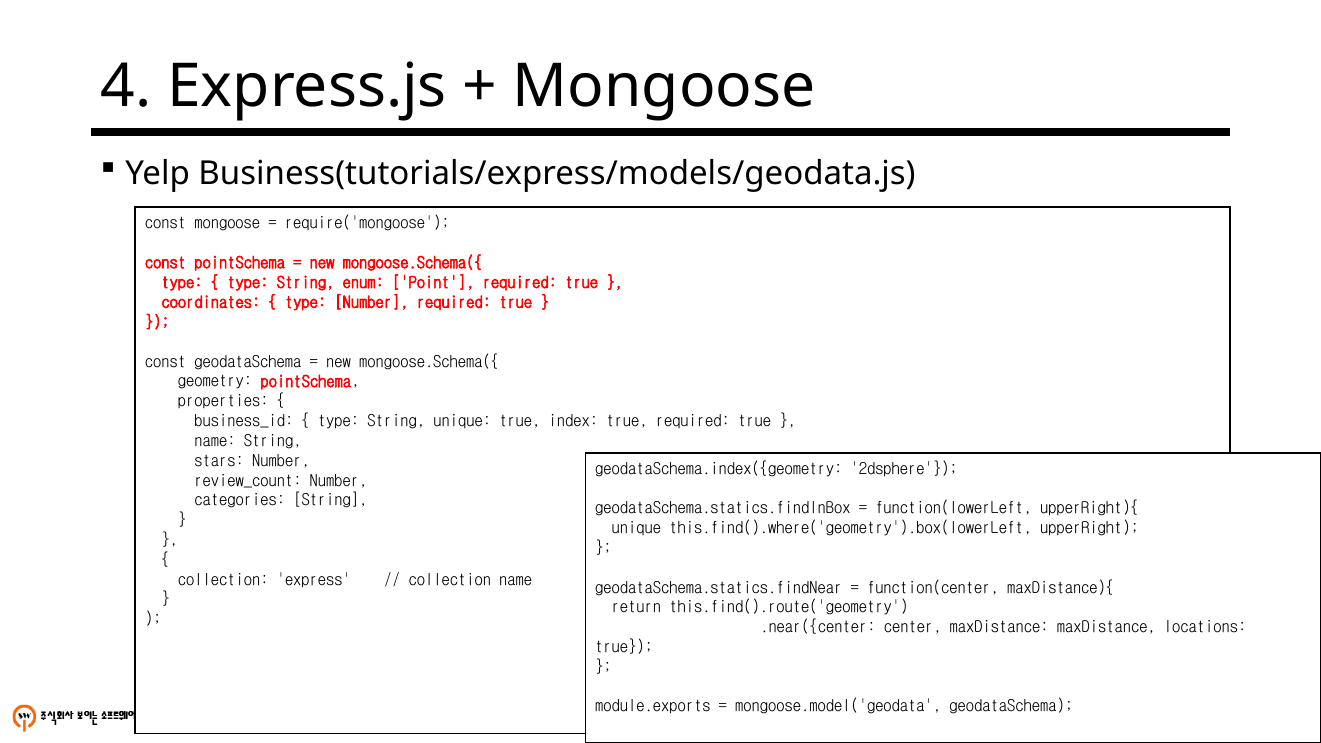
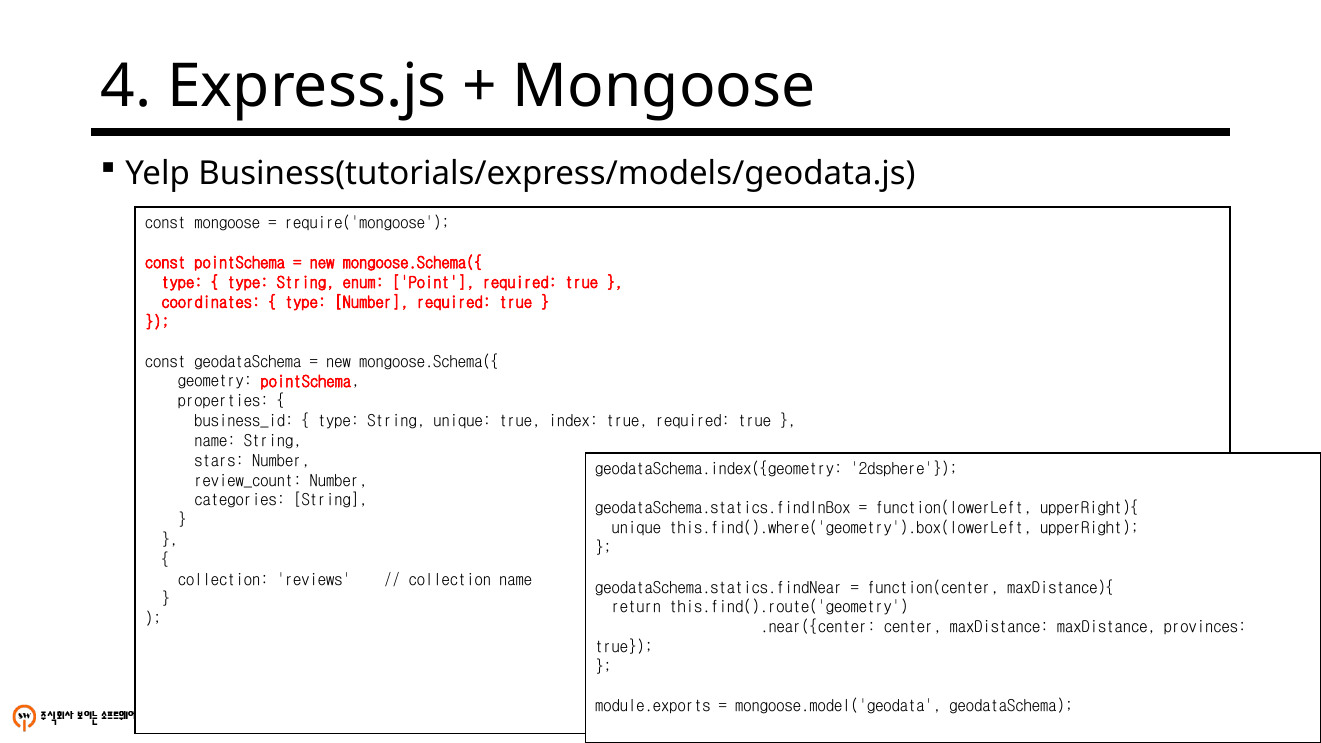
express: express -> reviews
locations: locations -> provinces
